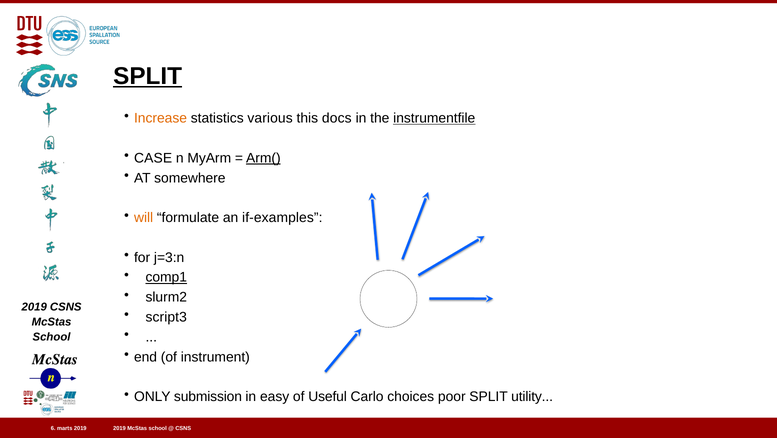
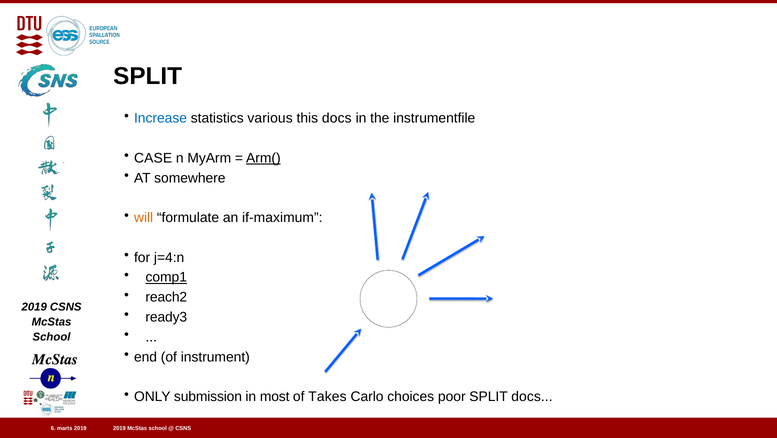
SPLIT at (148, 76) underline: present -> none
Increase colour: orange -> blue
instrumentfile underline: present -> none
if-examples: if-examples -> if-maximum
j=3:n: j=3:n -> j=4:n
slurm2: slurm2 -> reach2
script3: script3 -> ready3
easy: easy -> most
Useful: Useful -> Takes
SPLIT utility: utility -> docs
